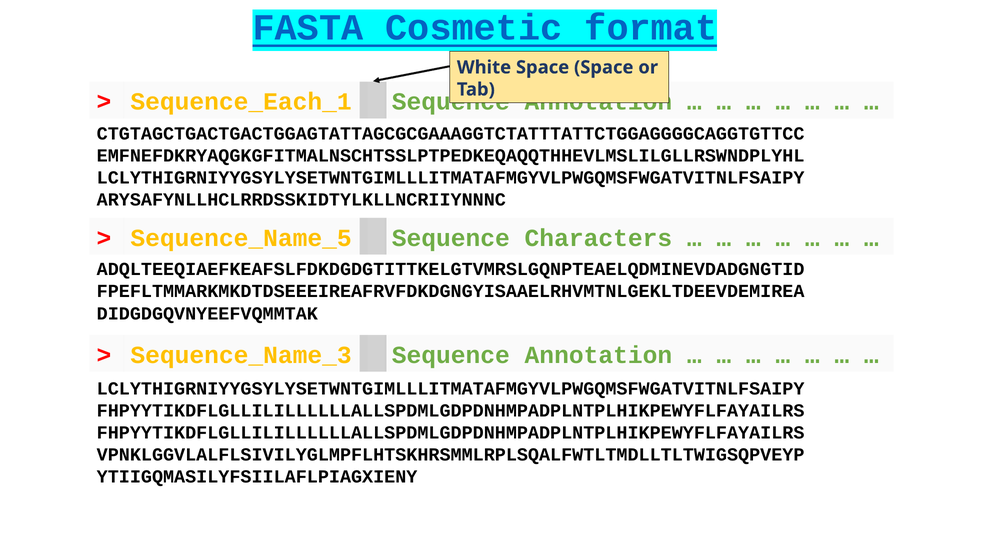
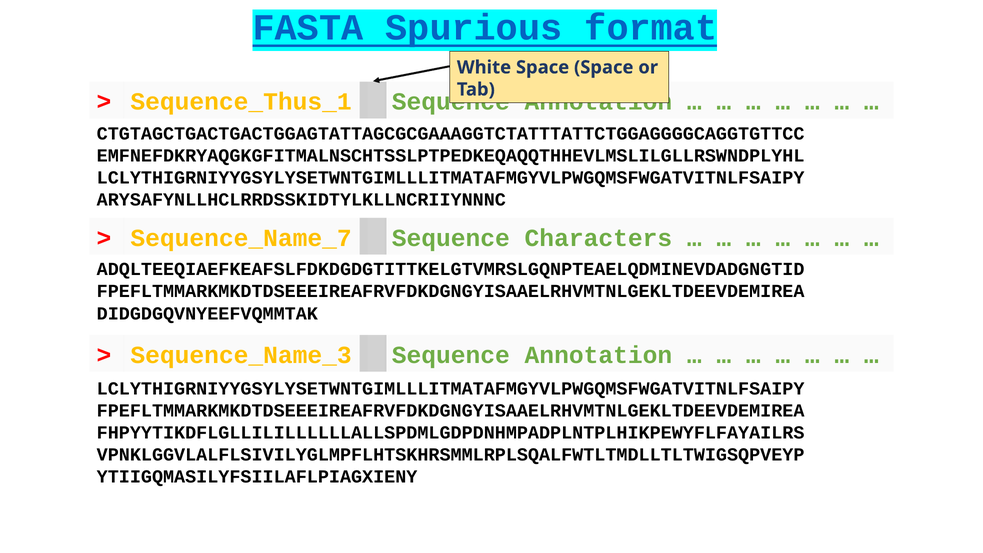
Cosmetic: Cosmetic -> Spurious
Sequence_Each_1: Sequence_Each_1 -> Sequence_Thus_1
Sequence_Name_5: Sequence_Name_5 -> Sequence_Name_7
FHPYYTIKDFLGLLILILLLLLLALLSPDMLGDPDNHMPADPLNTPLHIKPEWYFLFAYAILRS at (451, 410): FHPYYTIKDFLGLLILILLLLLLALLSPDMLGDPDNHMPADPLNTPLHIKPEWYFLFAYAILRS -> FPEFLTMMARKMKDTDSEEEIREAFRVFDKDGNGYISAAELRHVMTNLGEKLTDEEVDEMIREA
